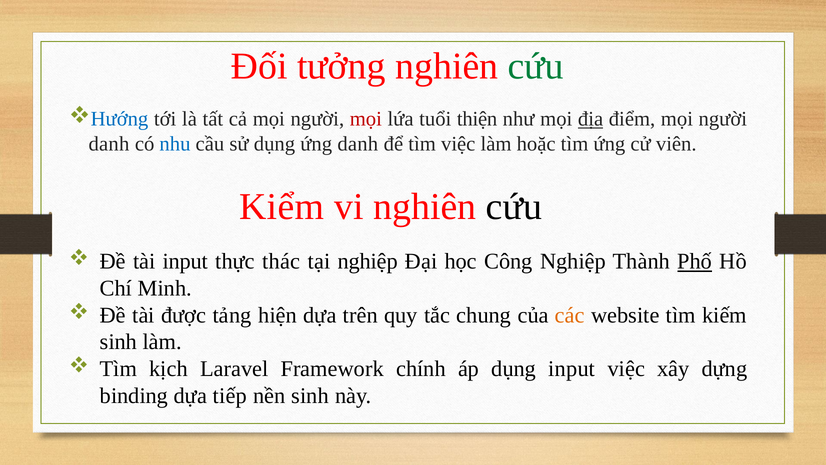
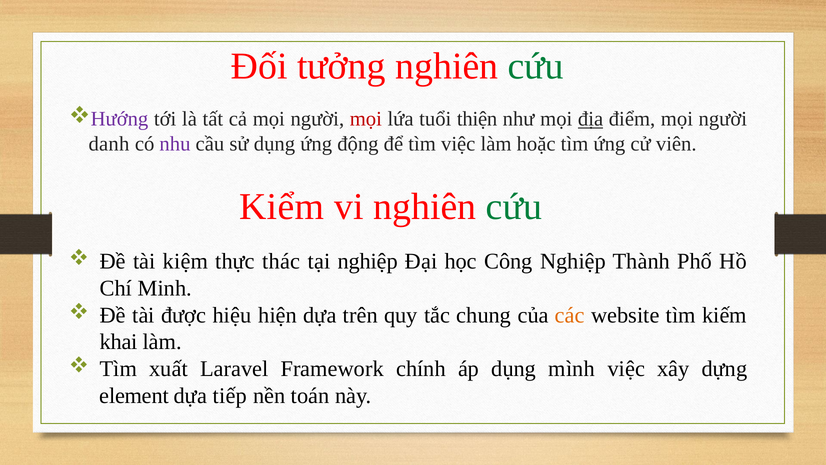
Hướng colour: blue -> purple
nhu colour: blue -> purple
ứng danh: danh -> động
cứu at (514, 207) colour: black -> green
tài input: input -> kiệm
Phố underline: present -> none
tảng: tảng -> hiệu
sinh at (118, 342): sinh -> khai
kịch: kịch -> xuất
dụng input: input -> mình
binding: binding -> element
nền sinh: sinh -> toán
